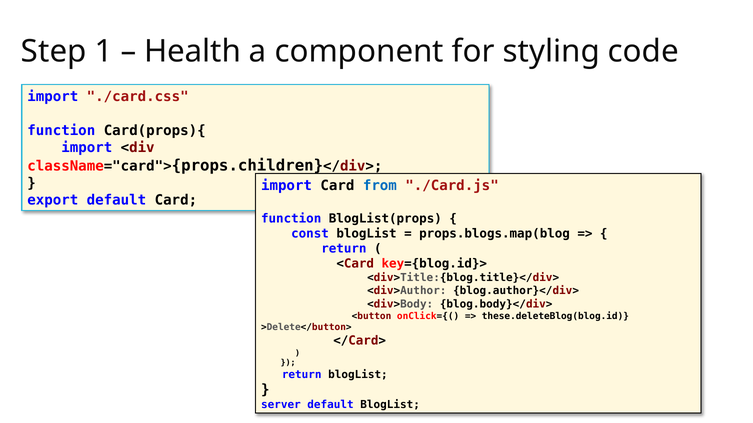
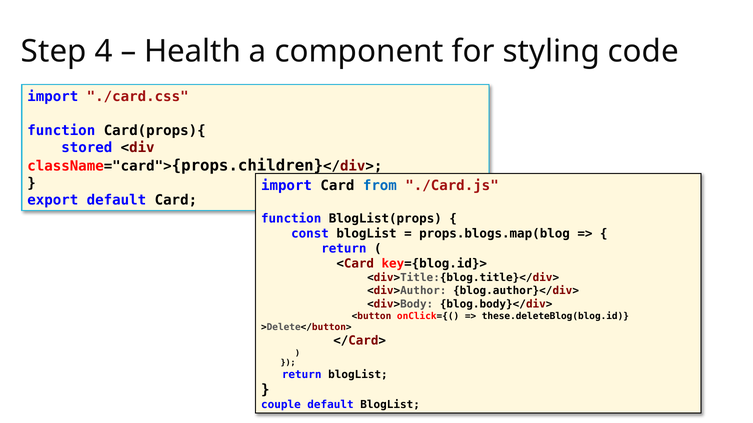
1: 1 -> 4
import at (87, 148): import -> stored
server: server -> couple
